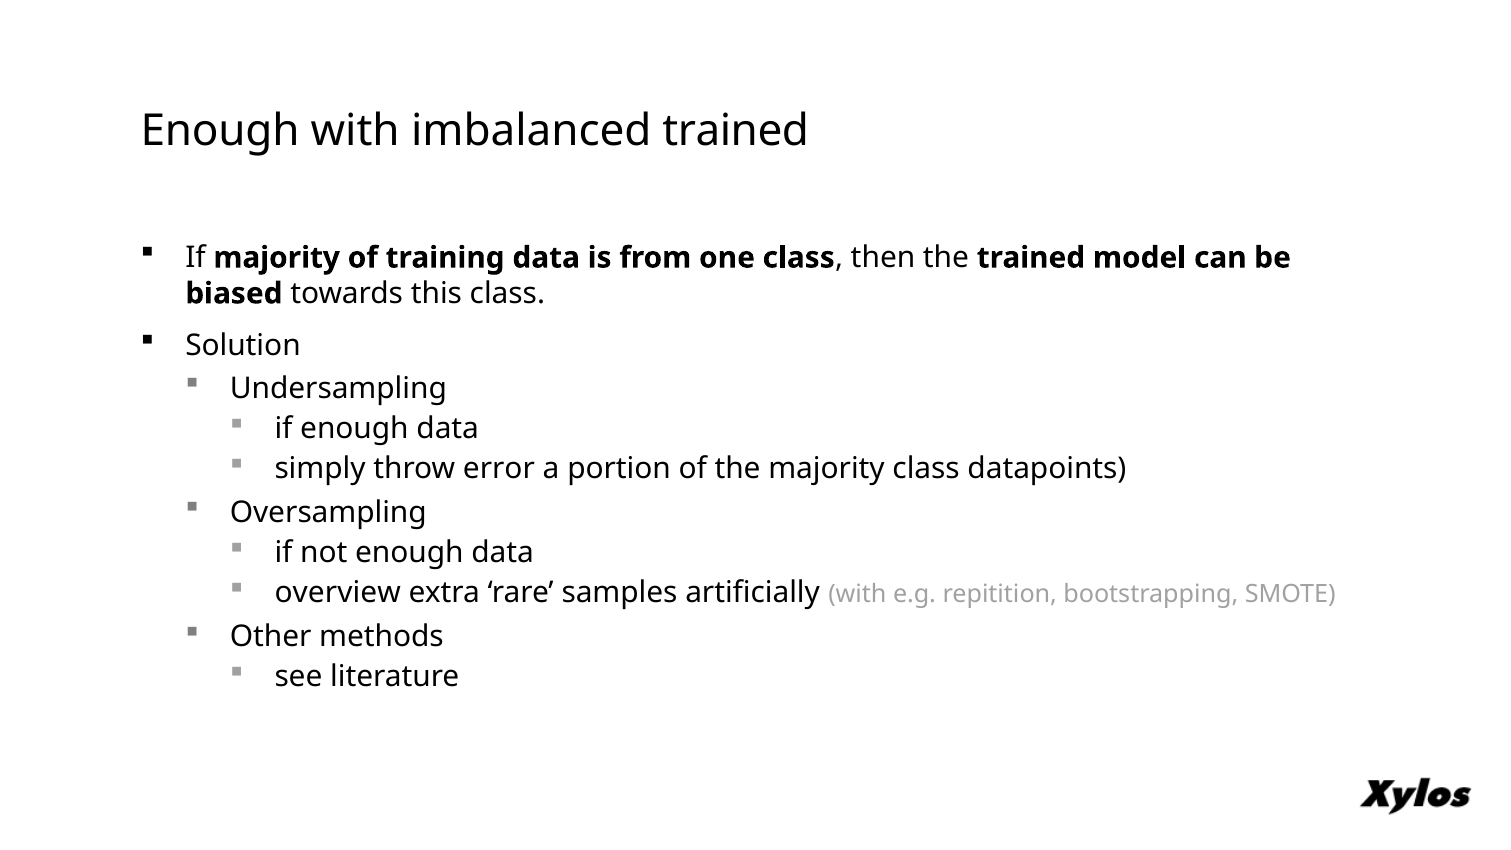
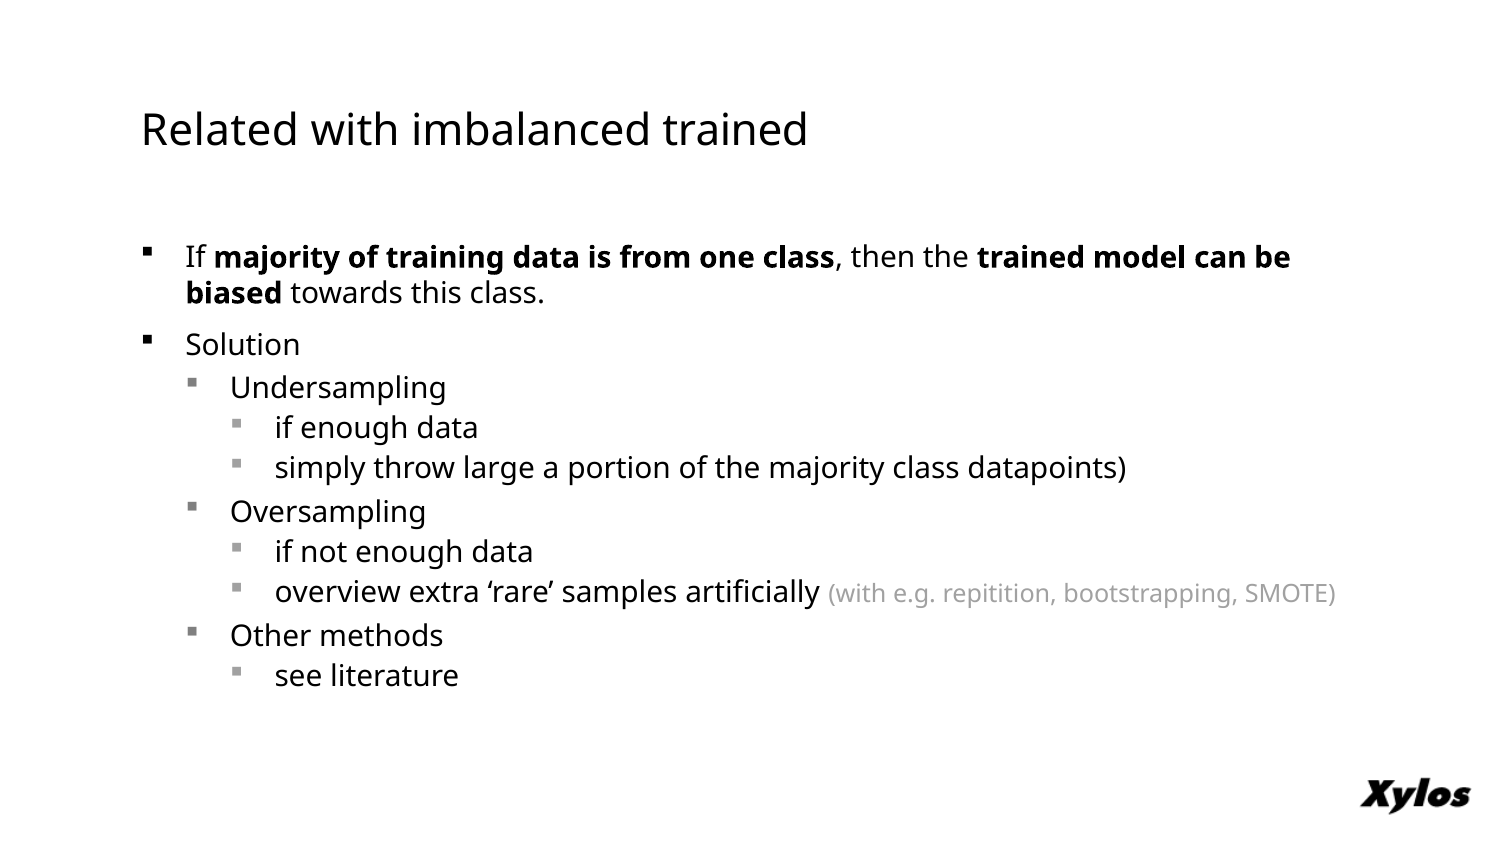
Enough at (220, 131): Enough -> Related
error: error -> large
